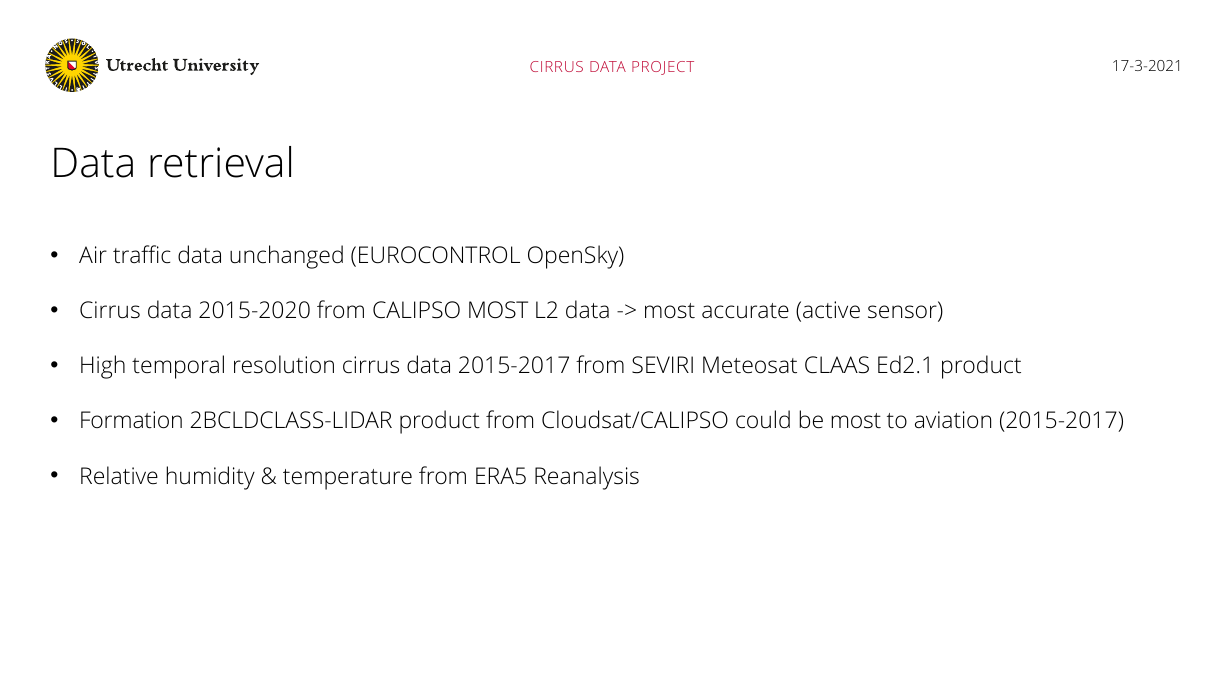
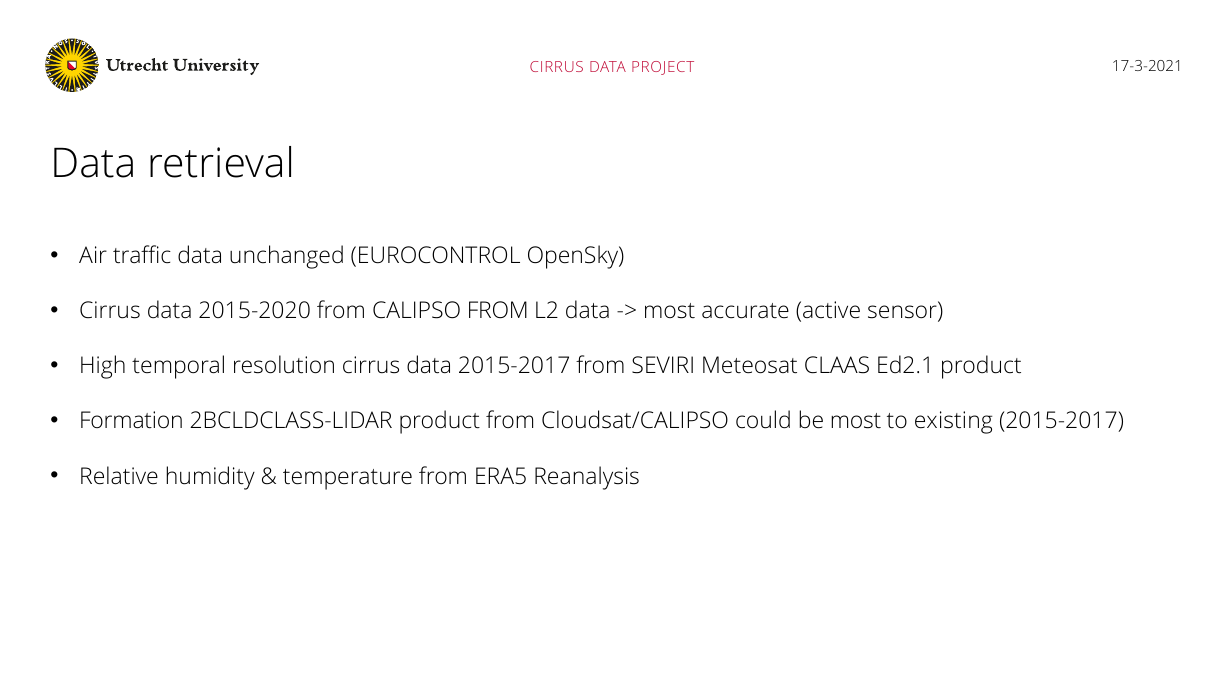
CALIPSO MOST: MOST -> FROM
aviation: aviation -> existing
